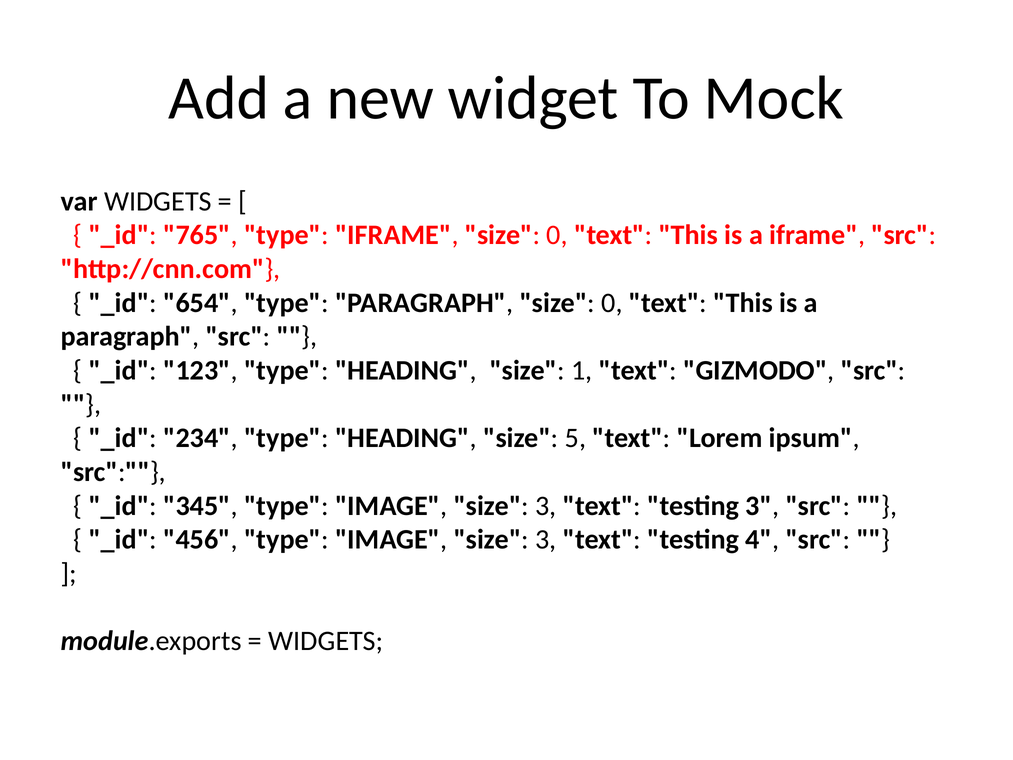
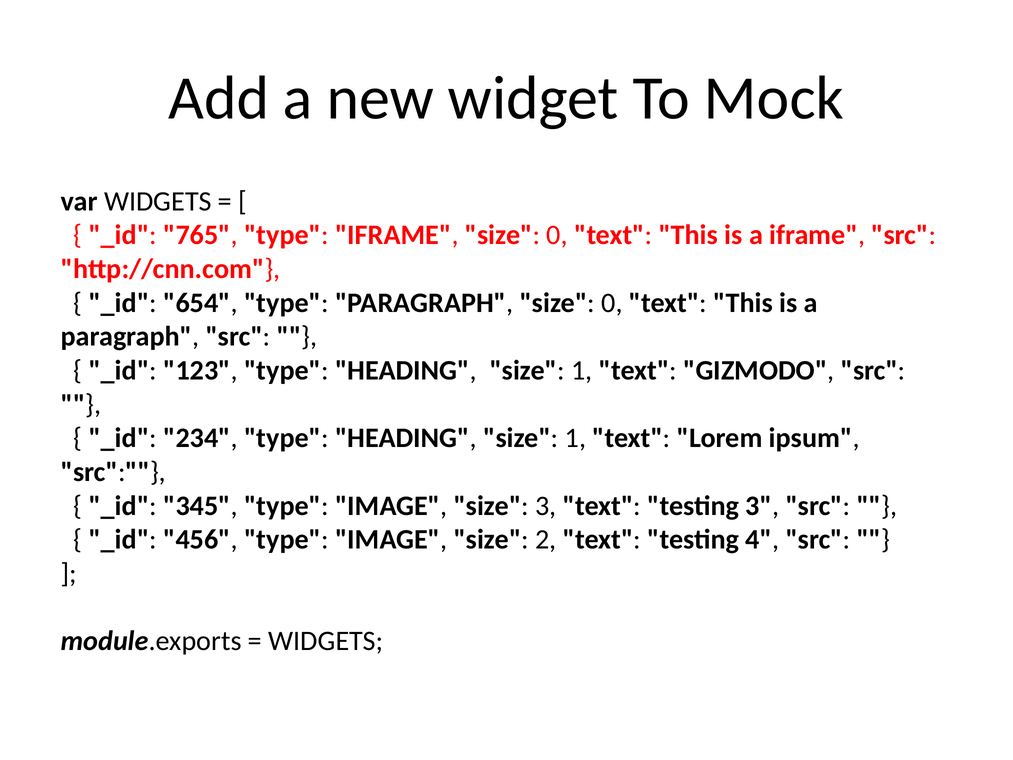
5 at (575, 438): 5 -> 1
3 at (546, 539): 3 -> 2
